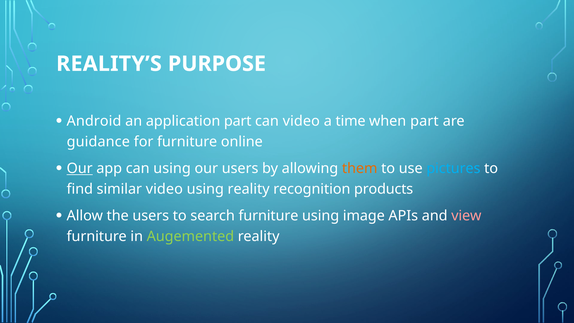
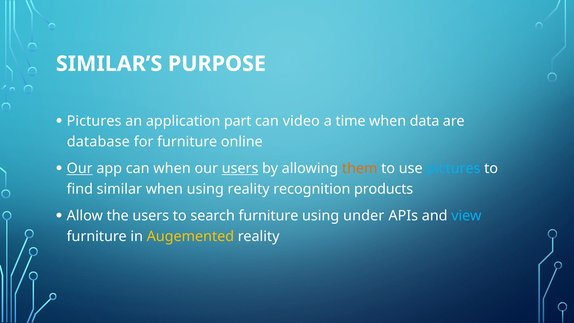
REALITY’S: REALITY’S -> SIMILAR’S
Android at (94, 121): Android -> Pictures
when part: part -> data
guidance: guidance -> database
can using: using -> when
users at (240, 168) underline: none -> present
similar video: video -> when
image: image -> under
view colour: pink -> light blue
Augemented colour: light green -> yellow
